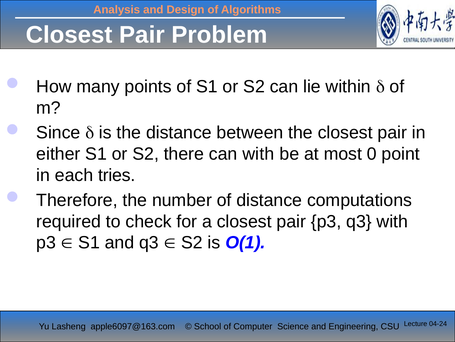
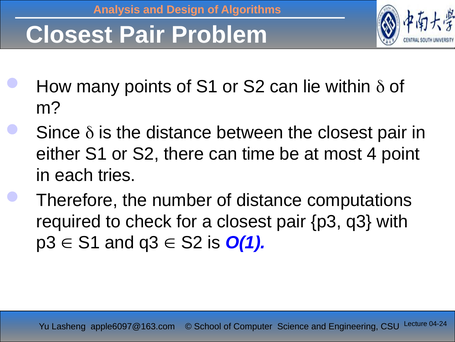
can with: with -> time
0: 0 -> 4
